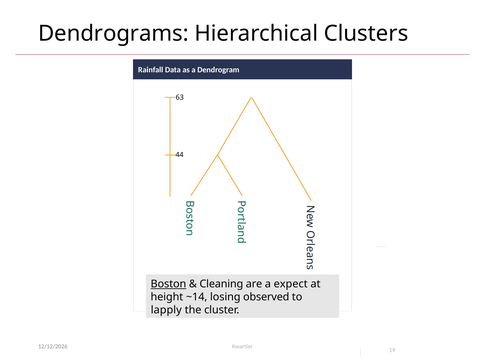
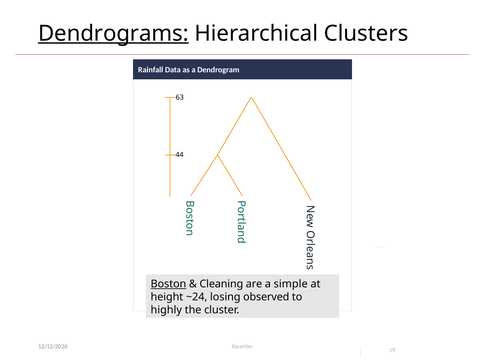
Dendrograms underline: none -> present
expect: expect -> simple
~14: ~14 -> ~24
lapply: lapply -> highly
